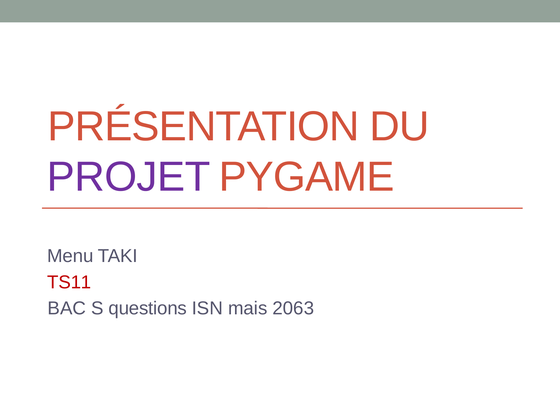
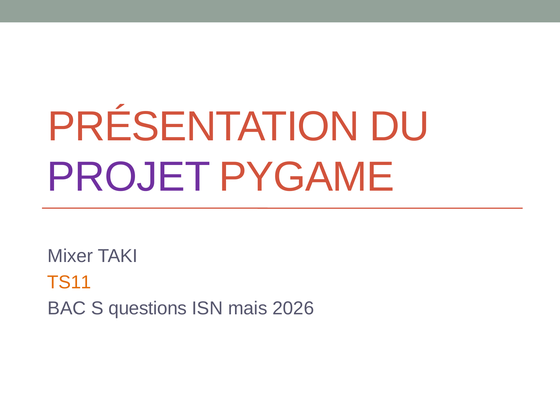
Menu: Menu -> Mixer
TS11 colour: red -> orange
2063: 2063 -> 2026
